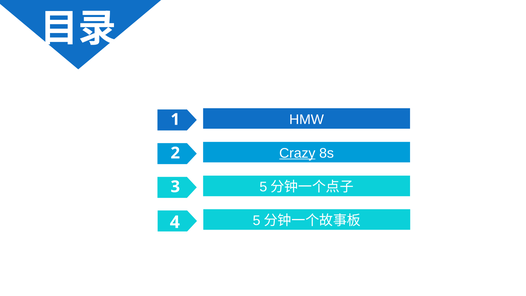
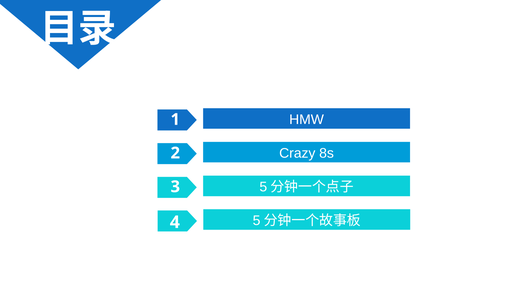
Crazy underline: present -> none
